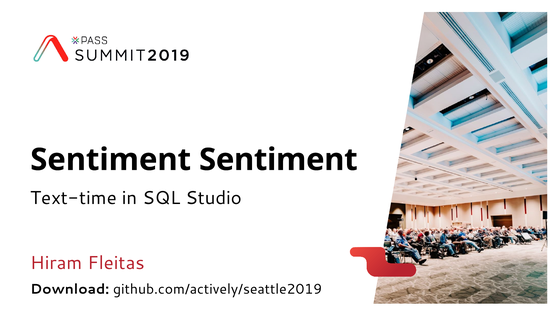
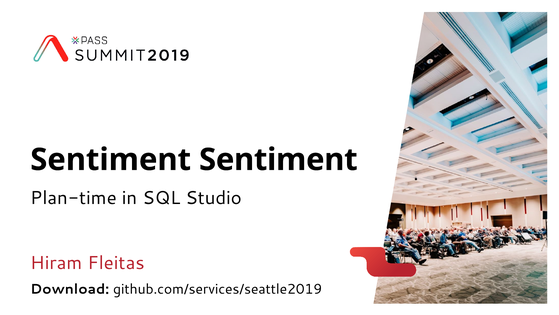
Text-time: Text-time -> Plan-time
github.com/actively/seattle2019: github.com/actively/seattle2019 -> github.com/services/seattle2019
